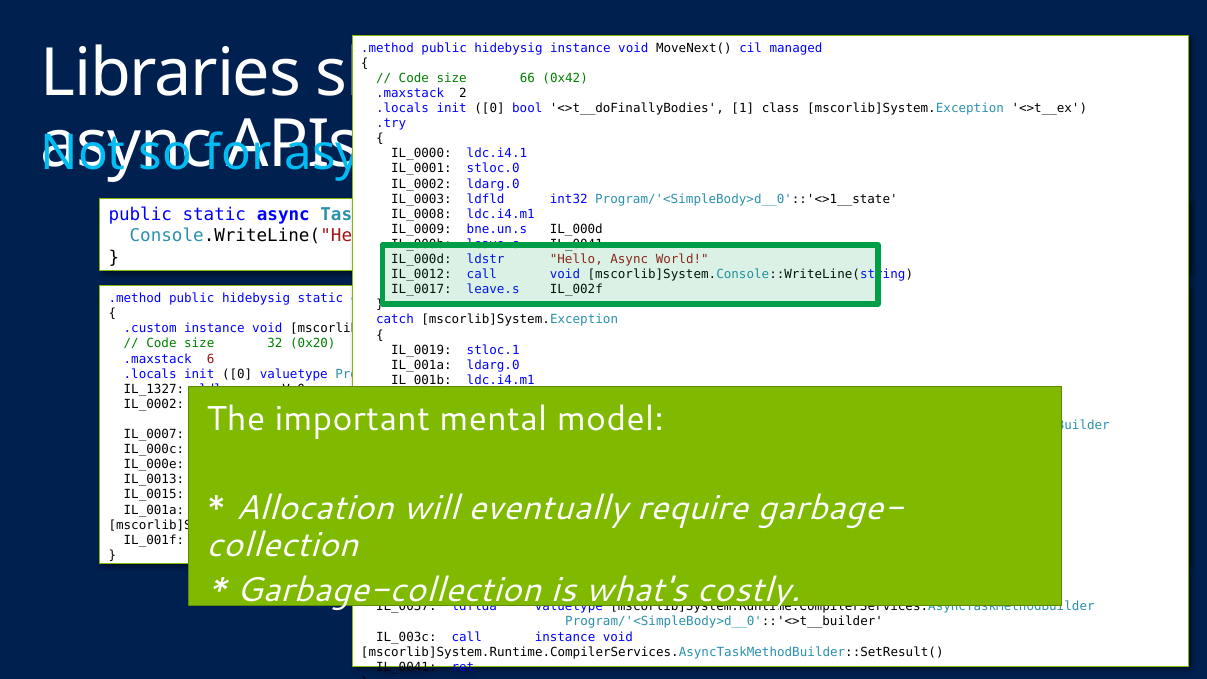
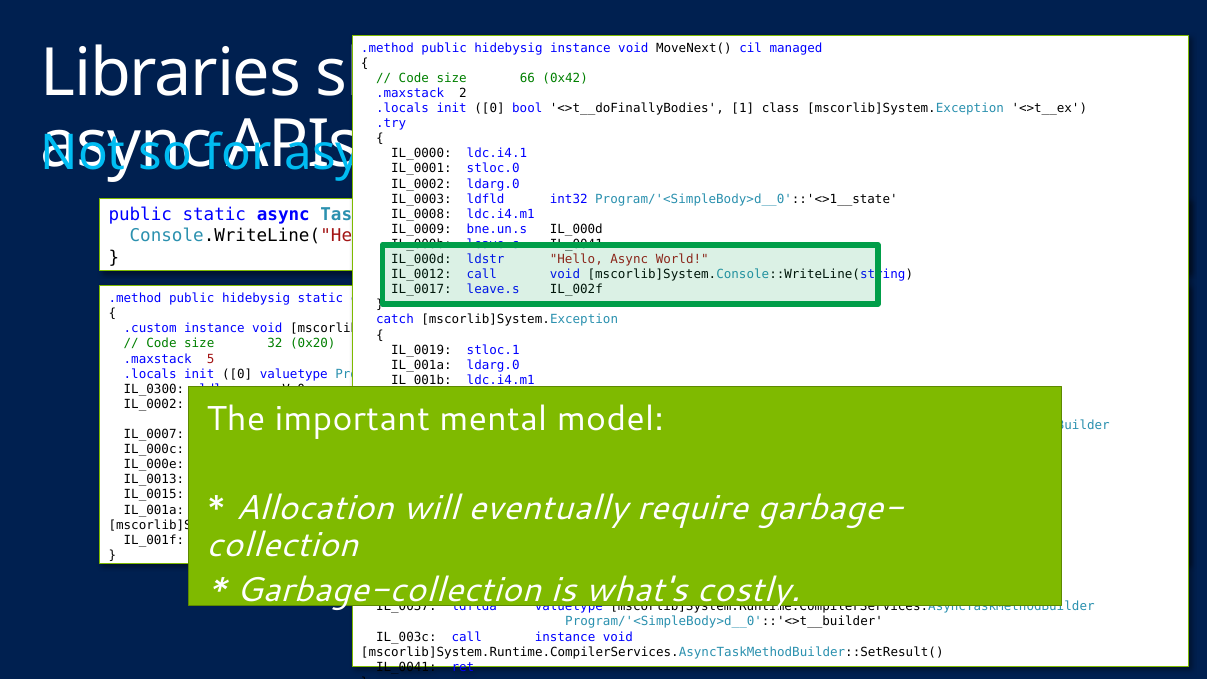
6: 6 -> 5
IL_1327: IL_1327 -> IL_0300
